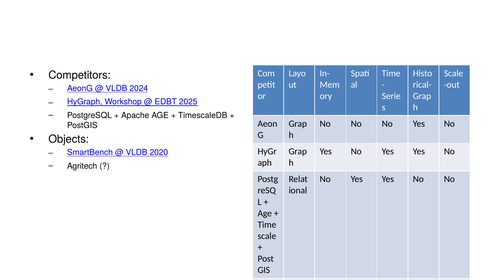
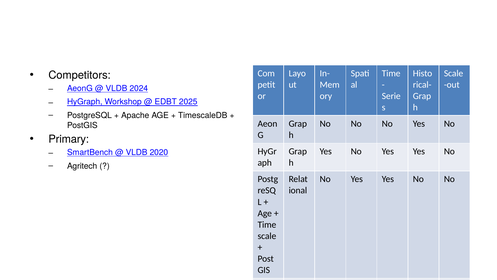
Objects: Objects -> Primary
